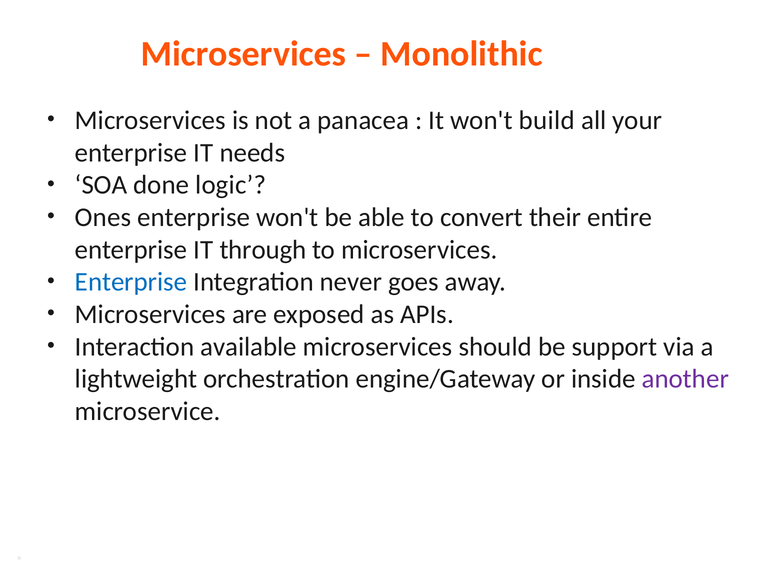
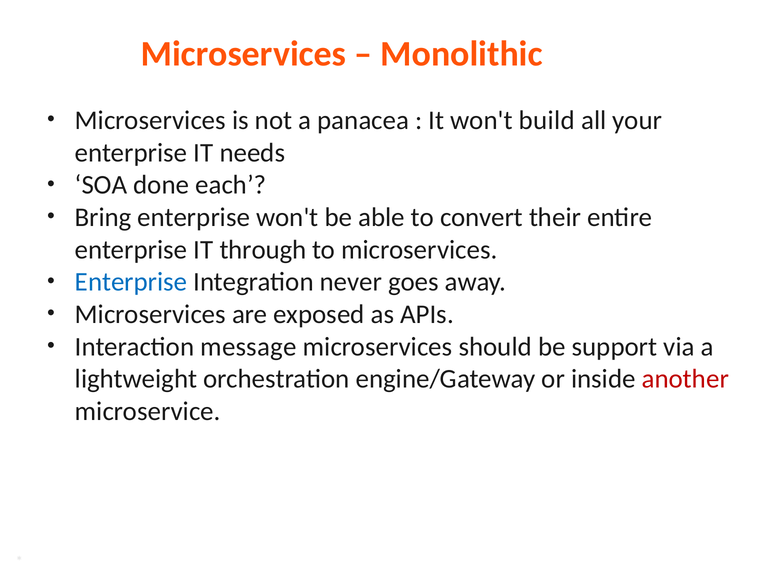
logic: logic -> each
Ones: Ones -> Bring
available: available -> message
another colour: purple -> red
